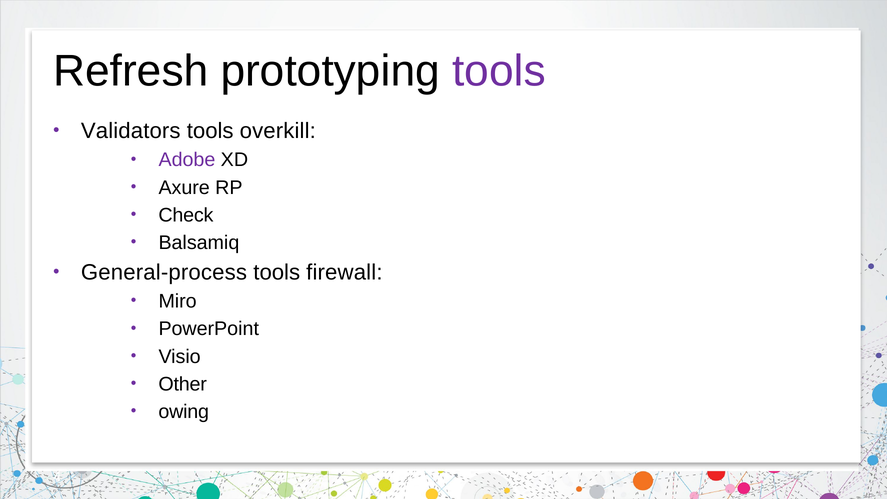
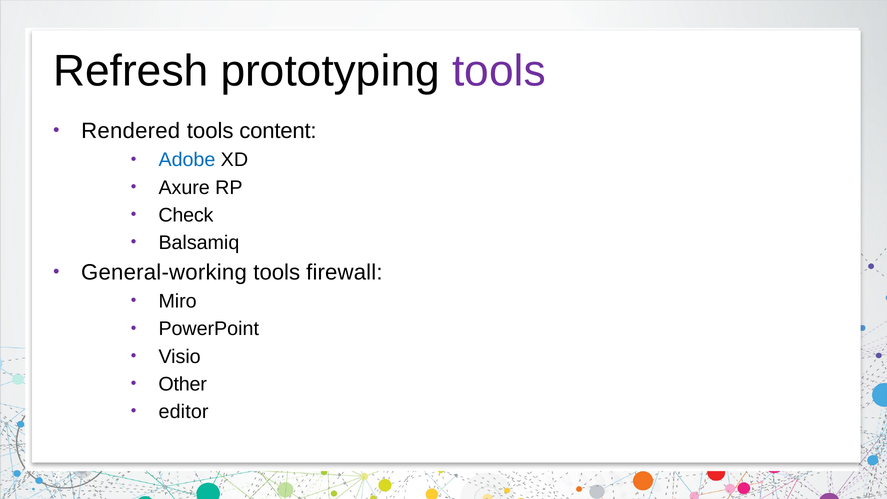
Validators: Validators -> Rendered
overkill: overkill -> content
Adobe colour: purple -> blue
General-process: General-process -> General-working
owing: owing -> editor
